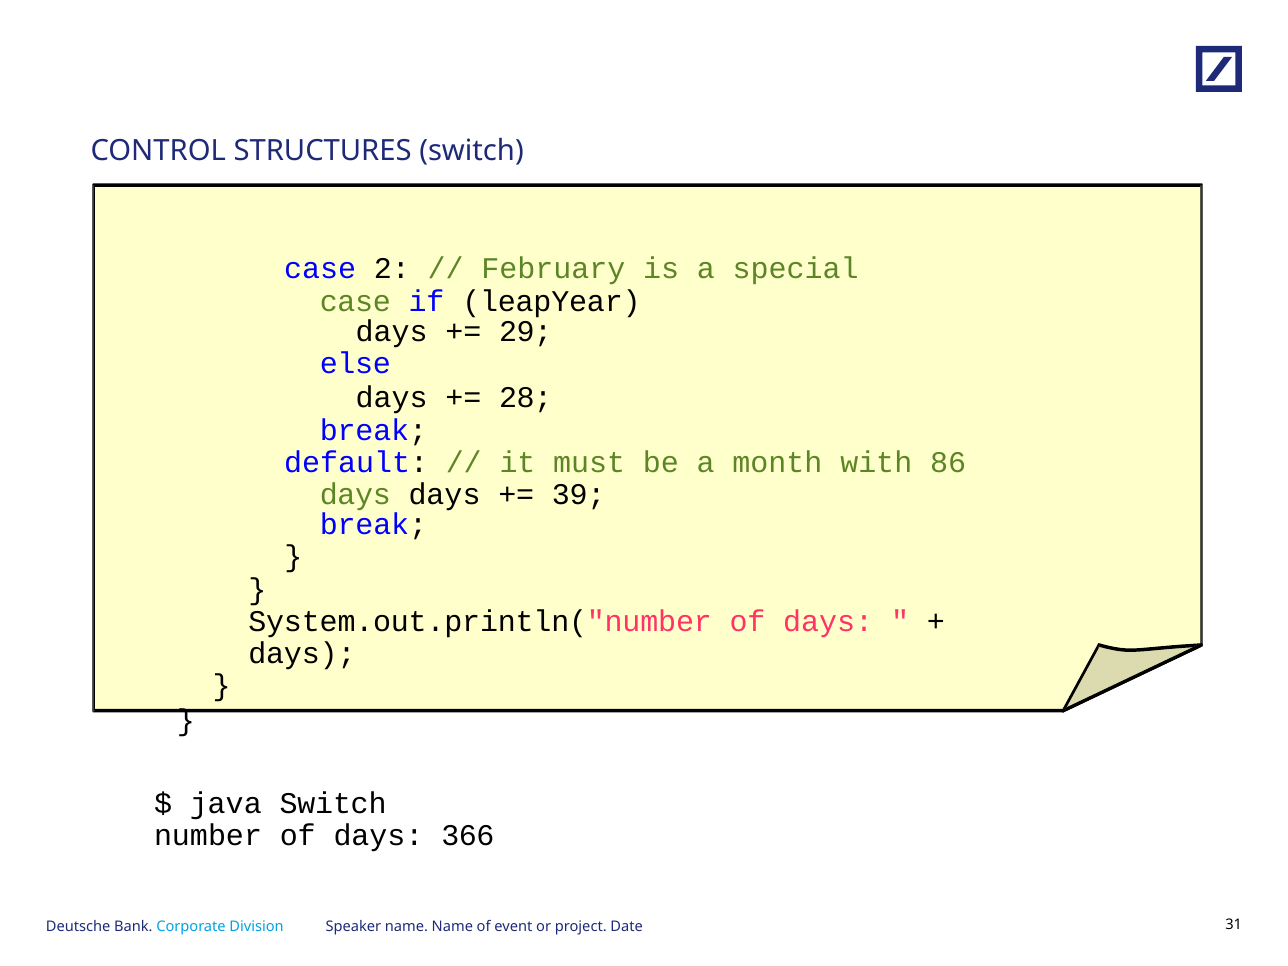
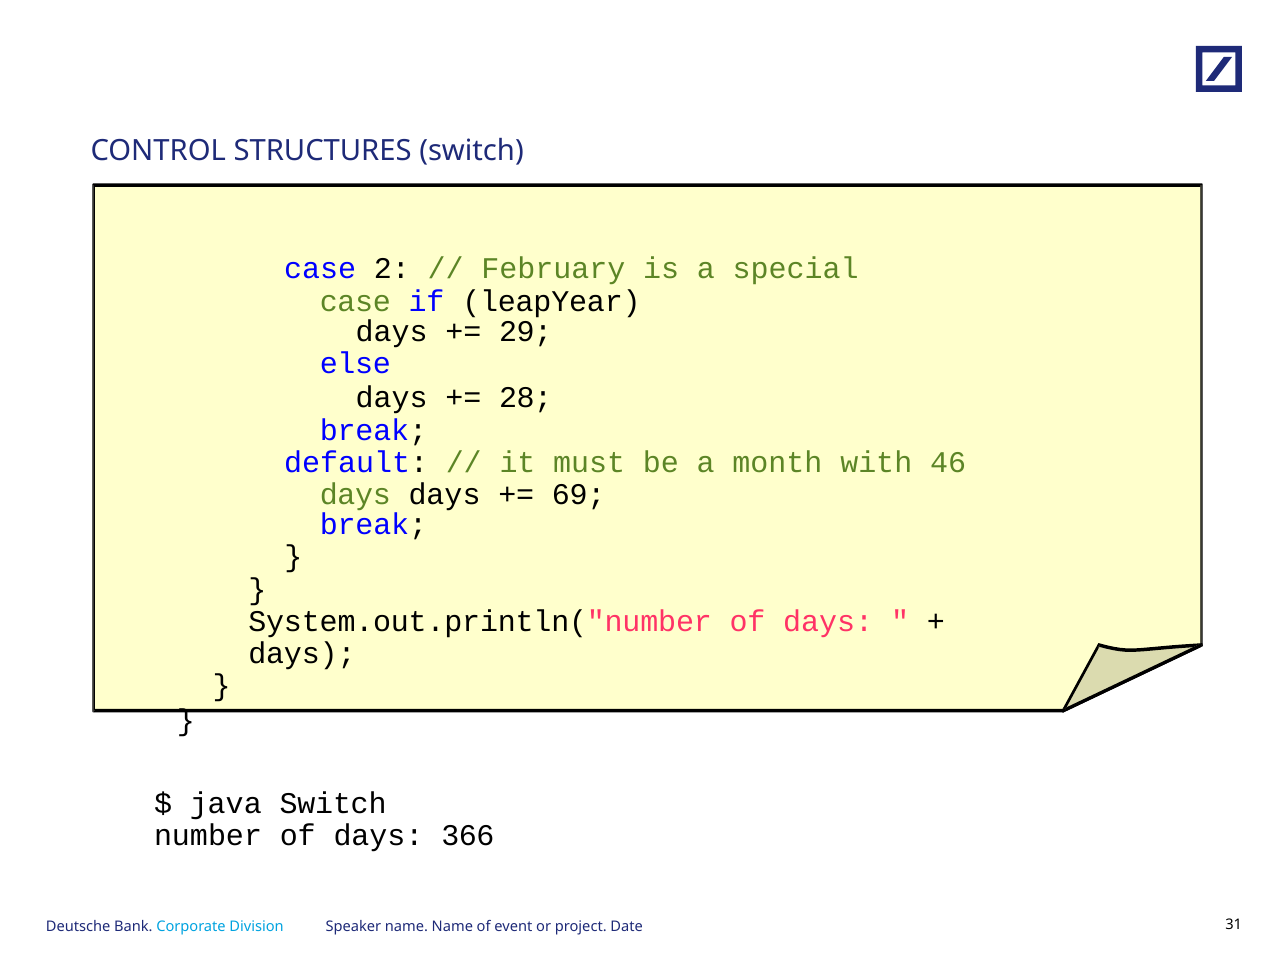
86: 86 -> 46
39: 39 -> 69
